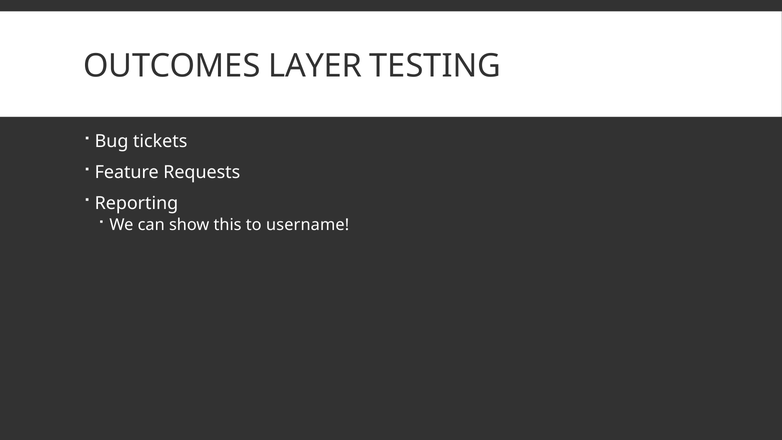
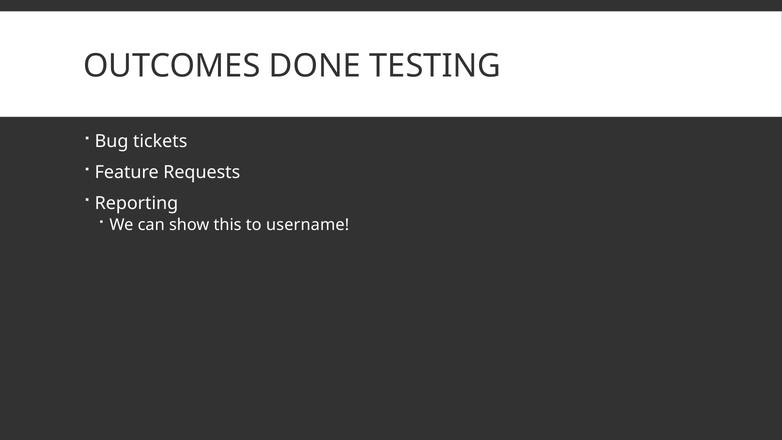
LAYER: LAYER -> DONE
